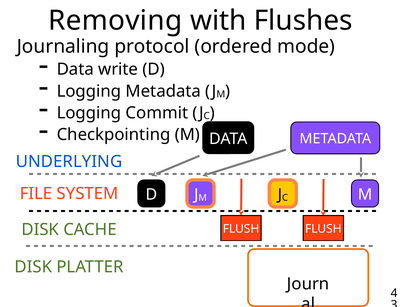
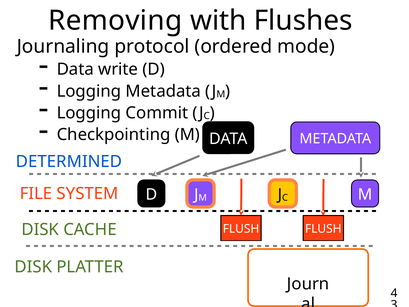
UNDERLYING: UNDERLYING -> DETERMINED
